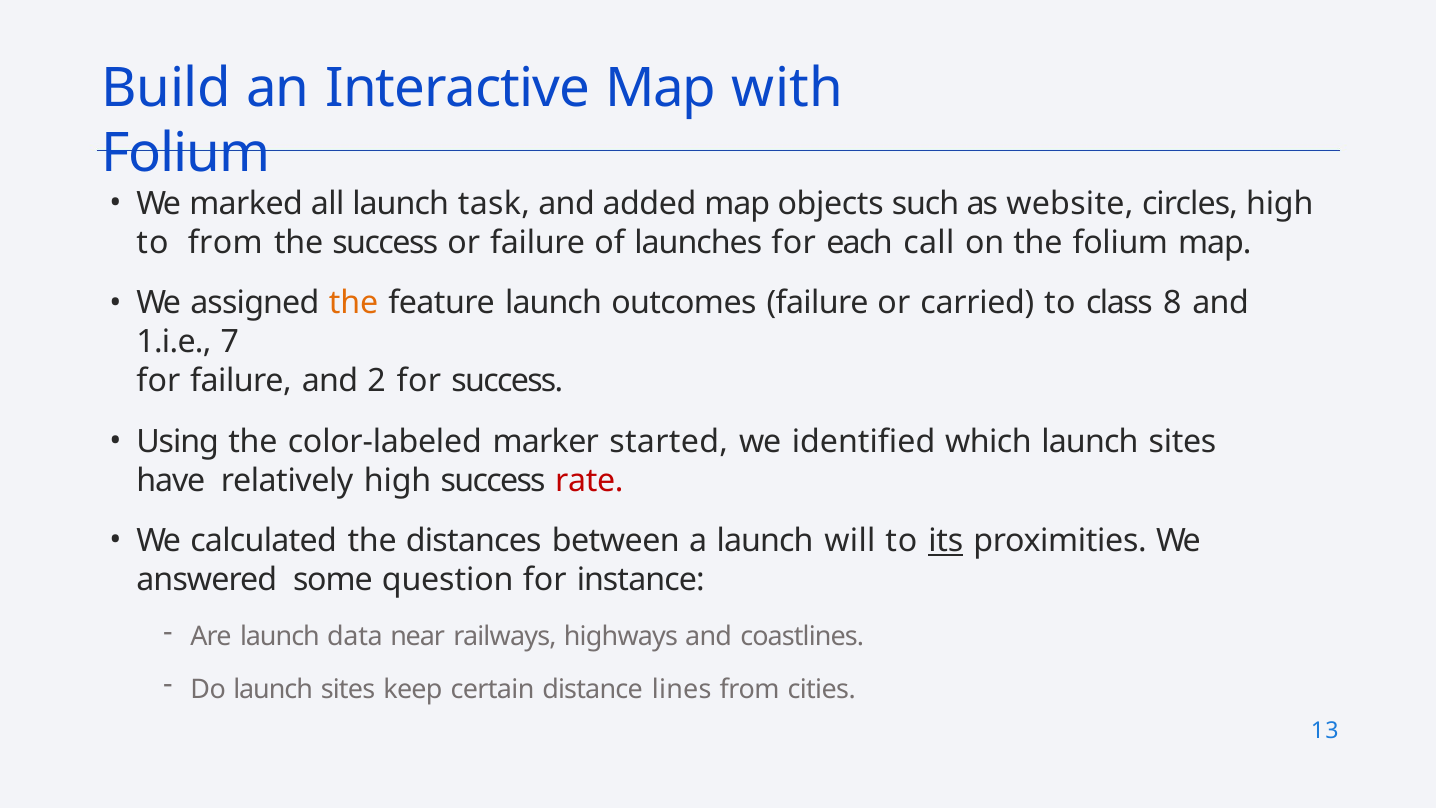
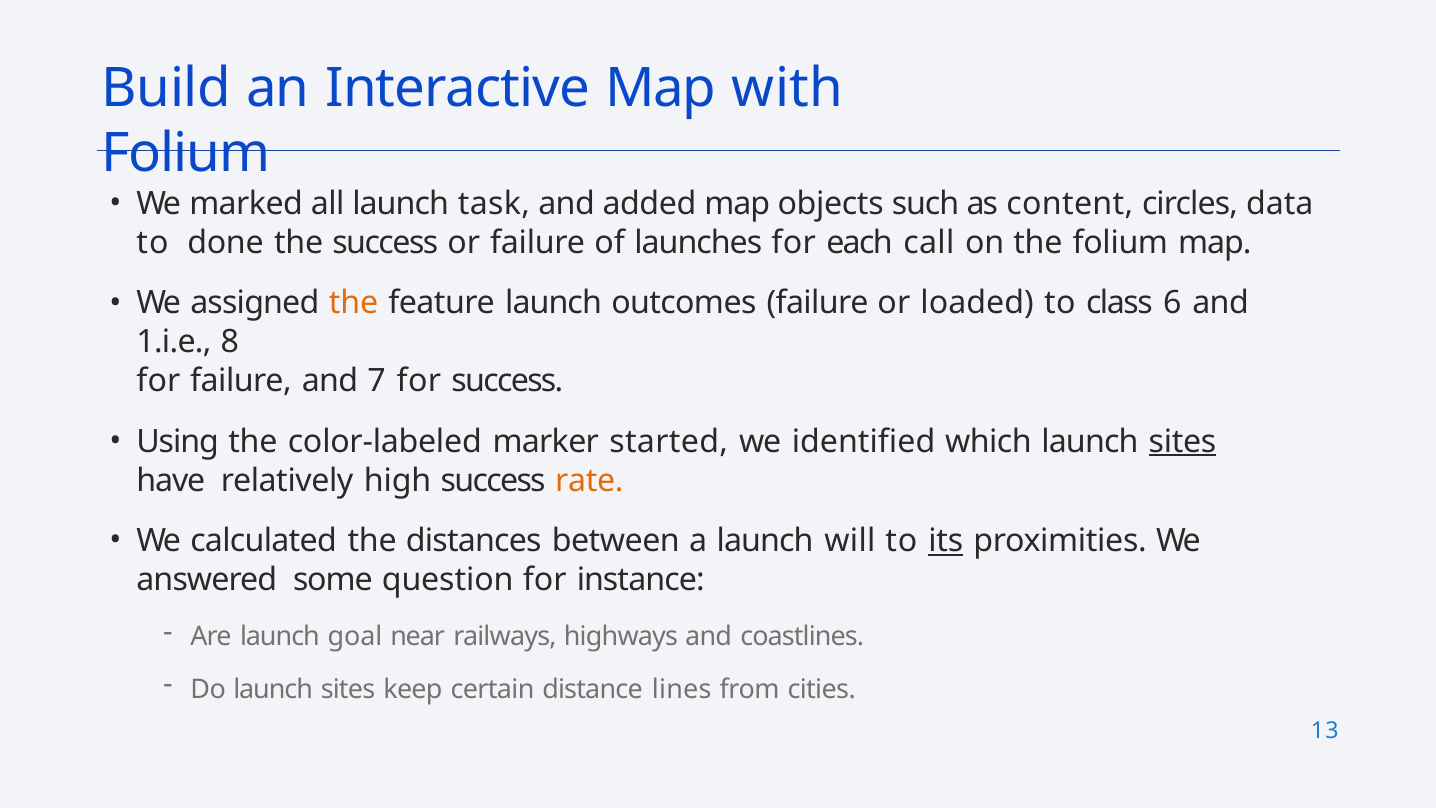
website: website -> content
circles high: high -> data
to from: from -> done
carried: carried -> loaded
8: 8 -> 6
7: 7 -> 8
2: 2 -> 7
sites at (1183, 441) underline: none -> present
rate colour: red -> orange
data: data -> goal
